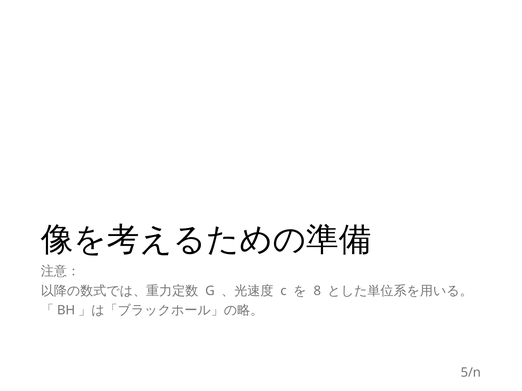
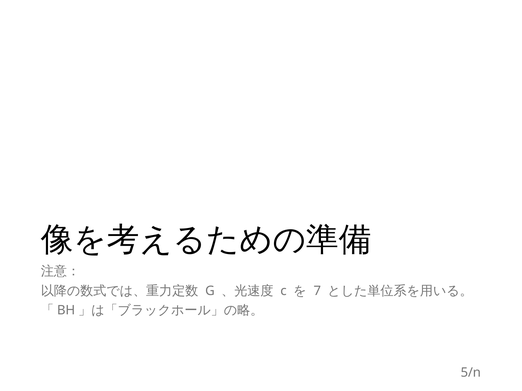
8: 8 -> 7
